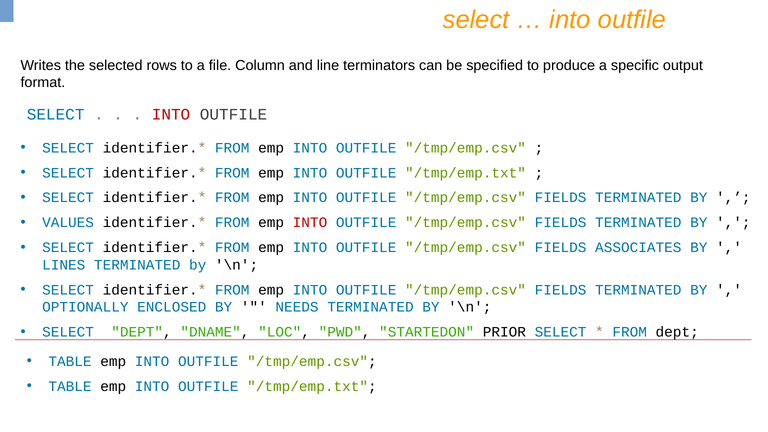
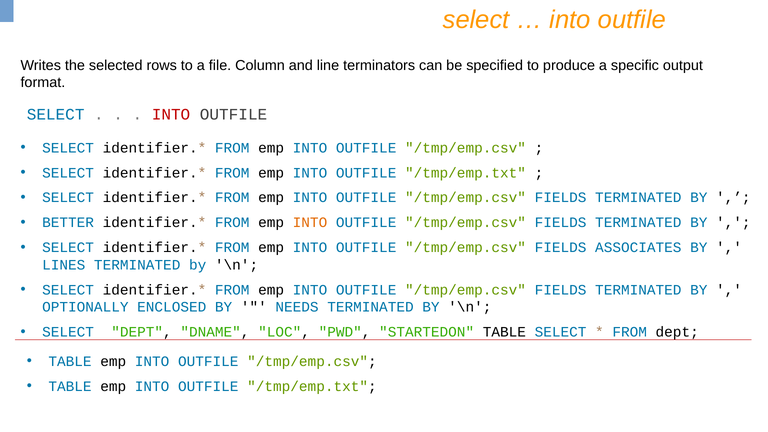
VALUES: VALUES -> BETTER
INTO at (310, 223) colour: red -> orange
STARTEDON PRIOR: PRIOR -> TABLE
